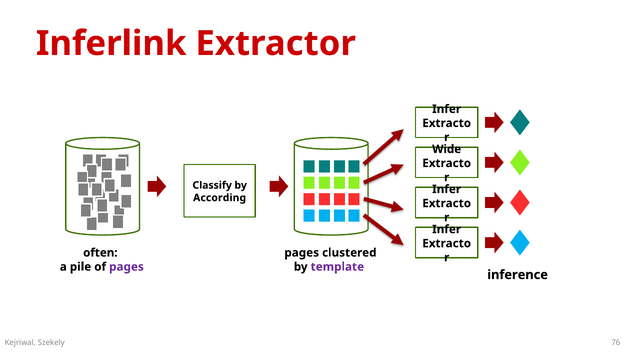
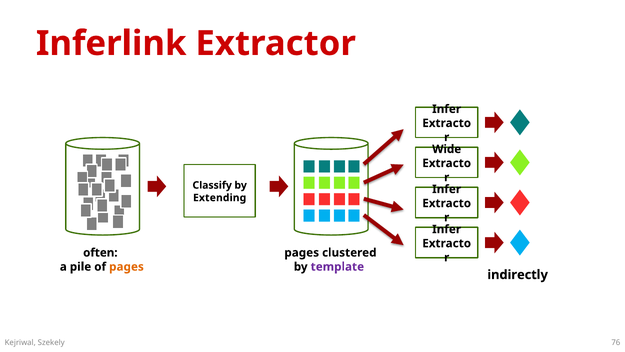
According: According -> Extending
pages at (126, 266) colour: purple -> orange
inference: inference -> indirectly
